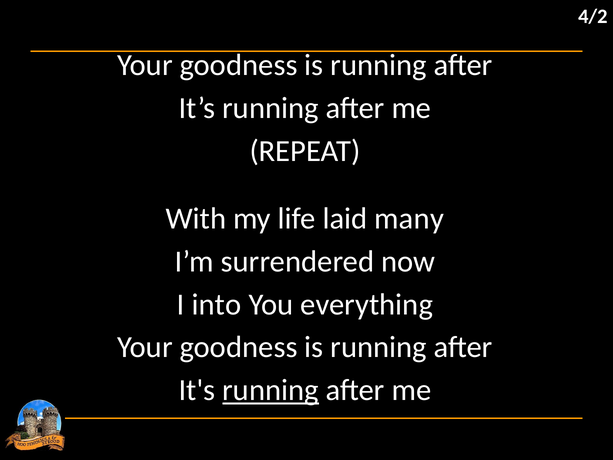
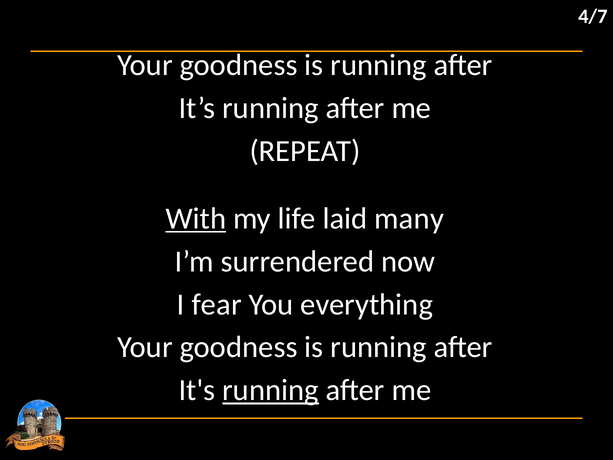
4/2: 4/2 -> 4/7
With underline: none -> present
into: into -> fear
